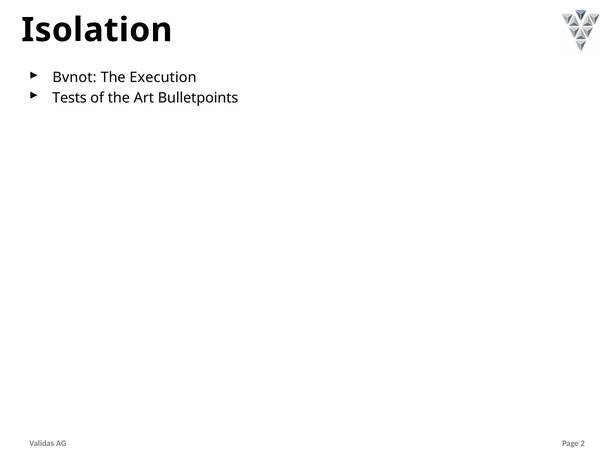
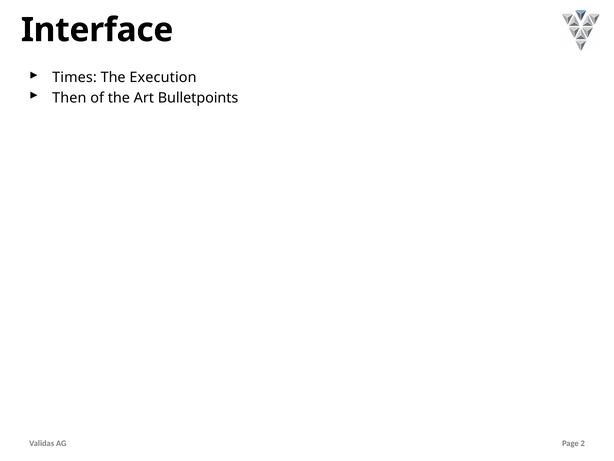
Isolation: Isolation -> Interface
Bvnot: Bvnot -> Times
Tests: Tests -> Then
